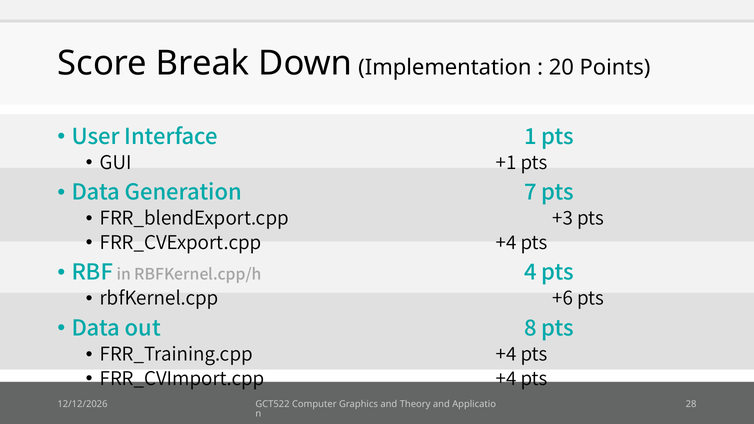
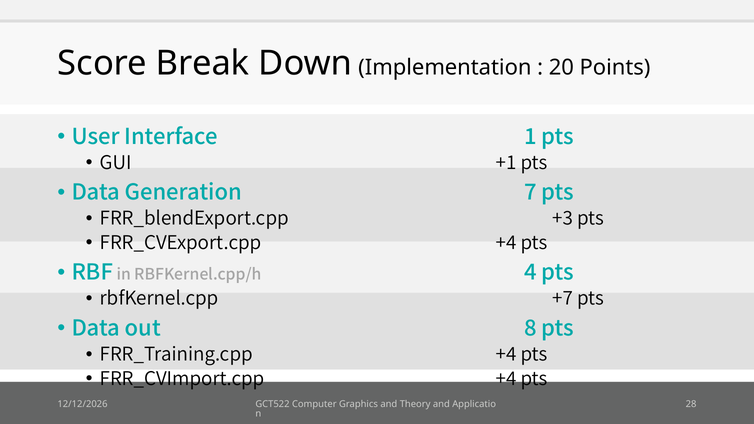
+6: +6 -> +7
